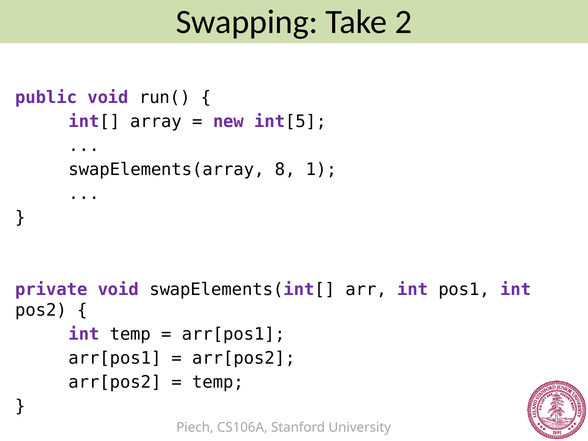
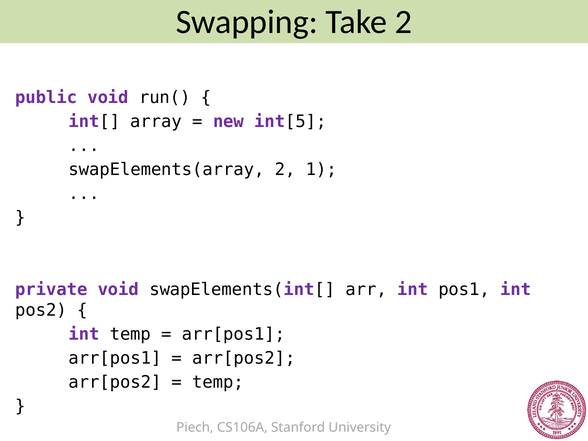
swapElements(array 8: 8 -> 2
